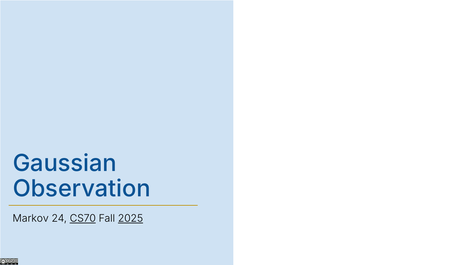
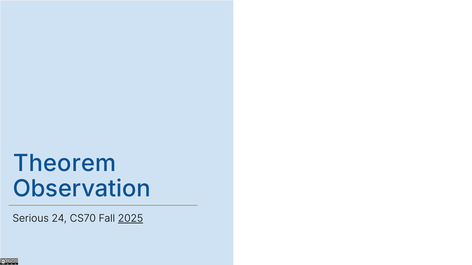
Gaussian: Gaussian -> Theorem
Markov: Markov -> Serious
CS70 underline: present -> none
